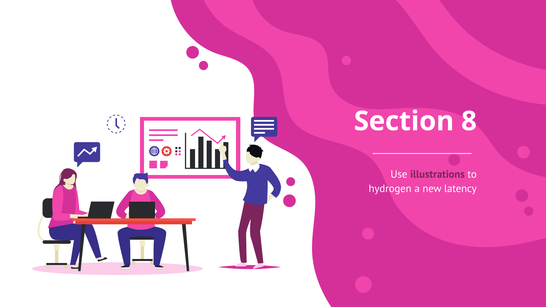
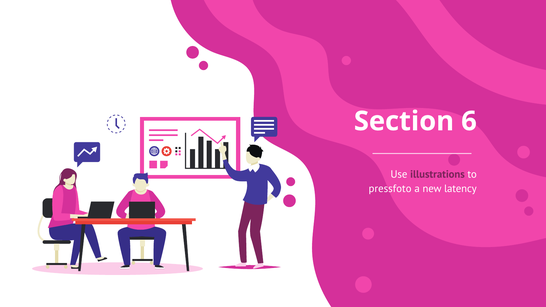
8: 8 -> 6
hydrogen: hydrogen -> pressfoto
